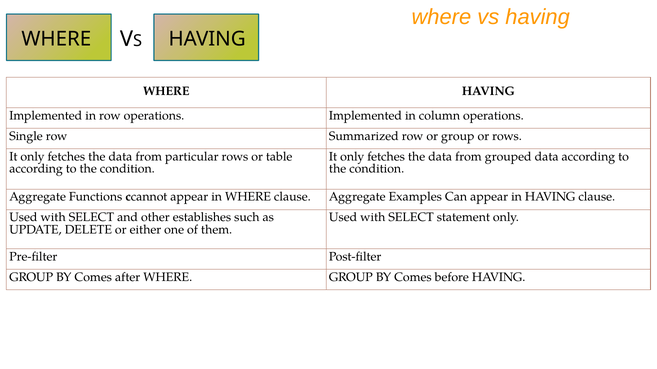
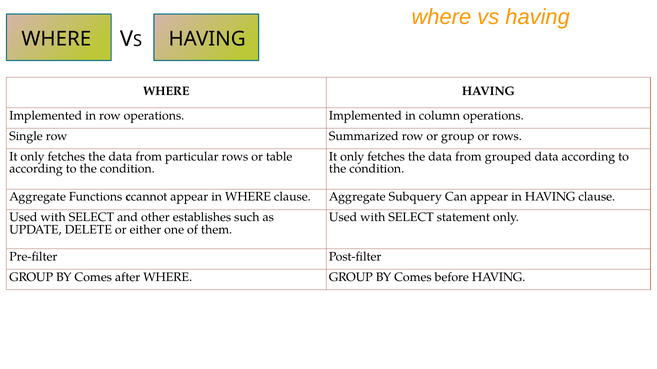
Examples: Examples -> Subquery
